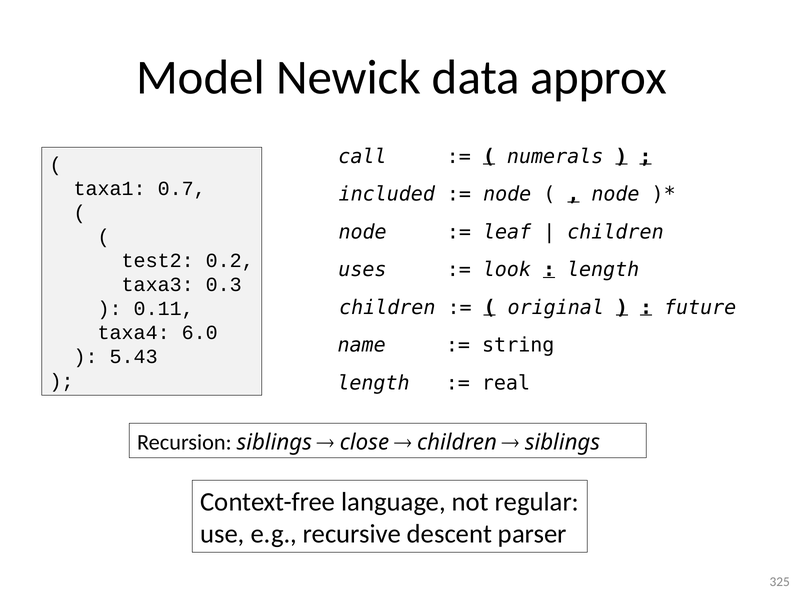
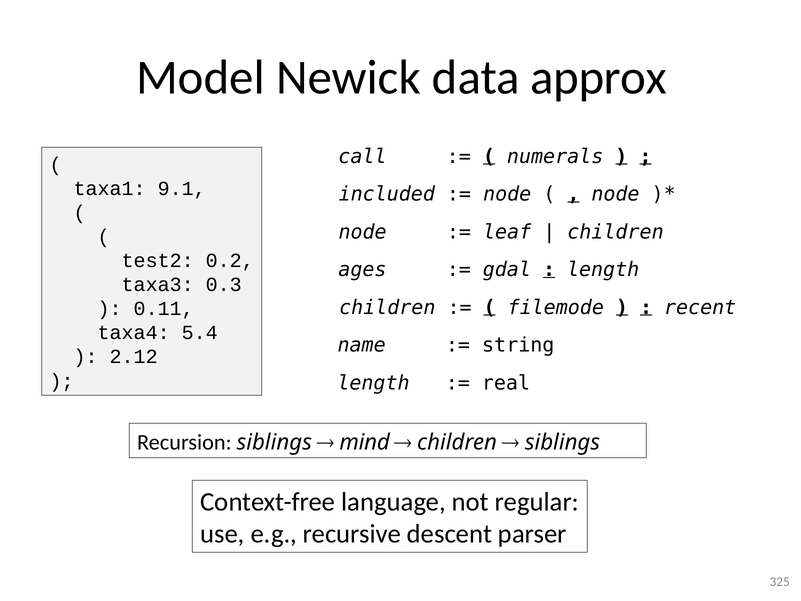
0.7: 0.7 -> 9.1
uses: uses -> ages
look: look -> gdal
original: original -> filemode
future: future -> recent
6.0: 6.0 -> 5.4
5.43: 5.43 -> 2.12
close: close -> mind
